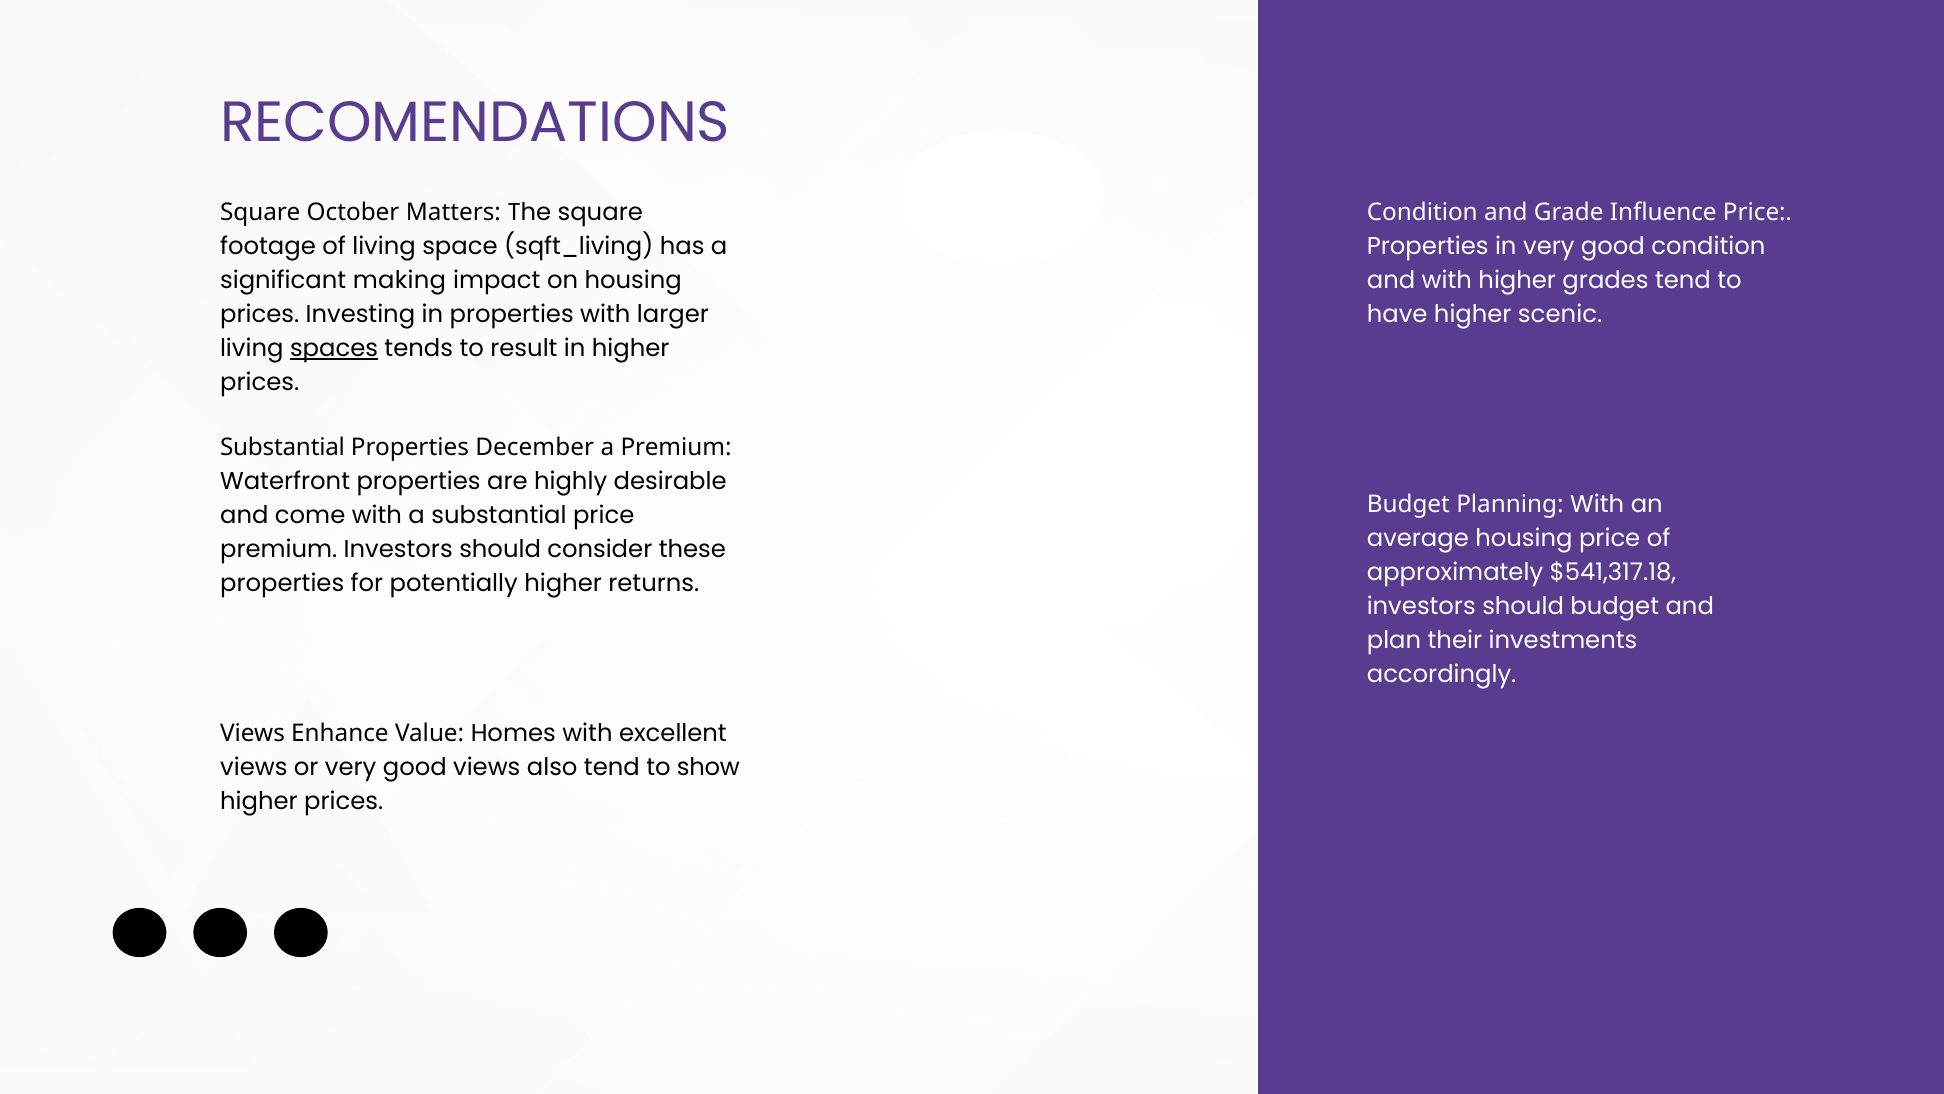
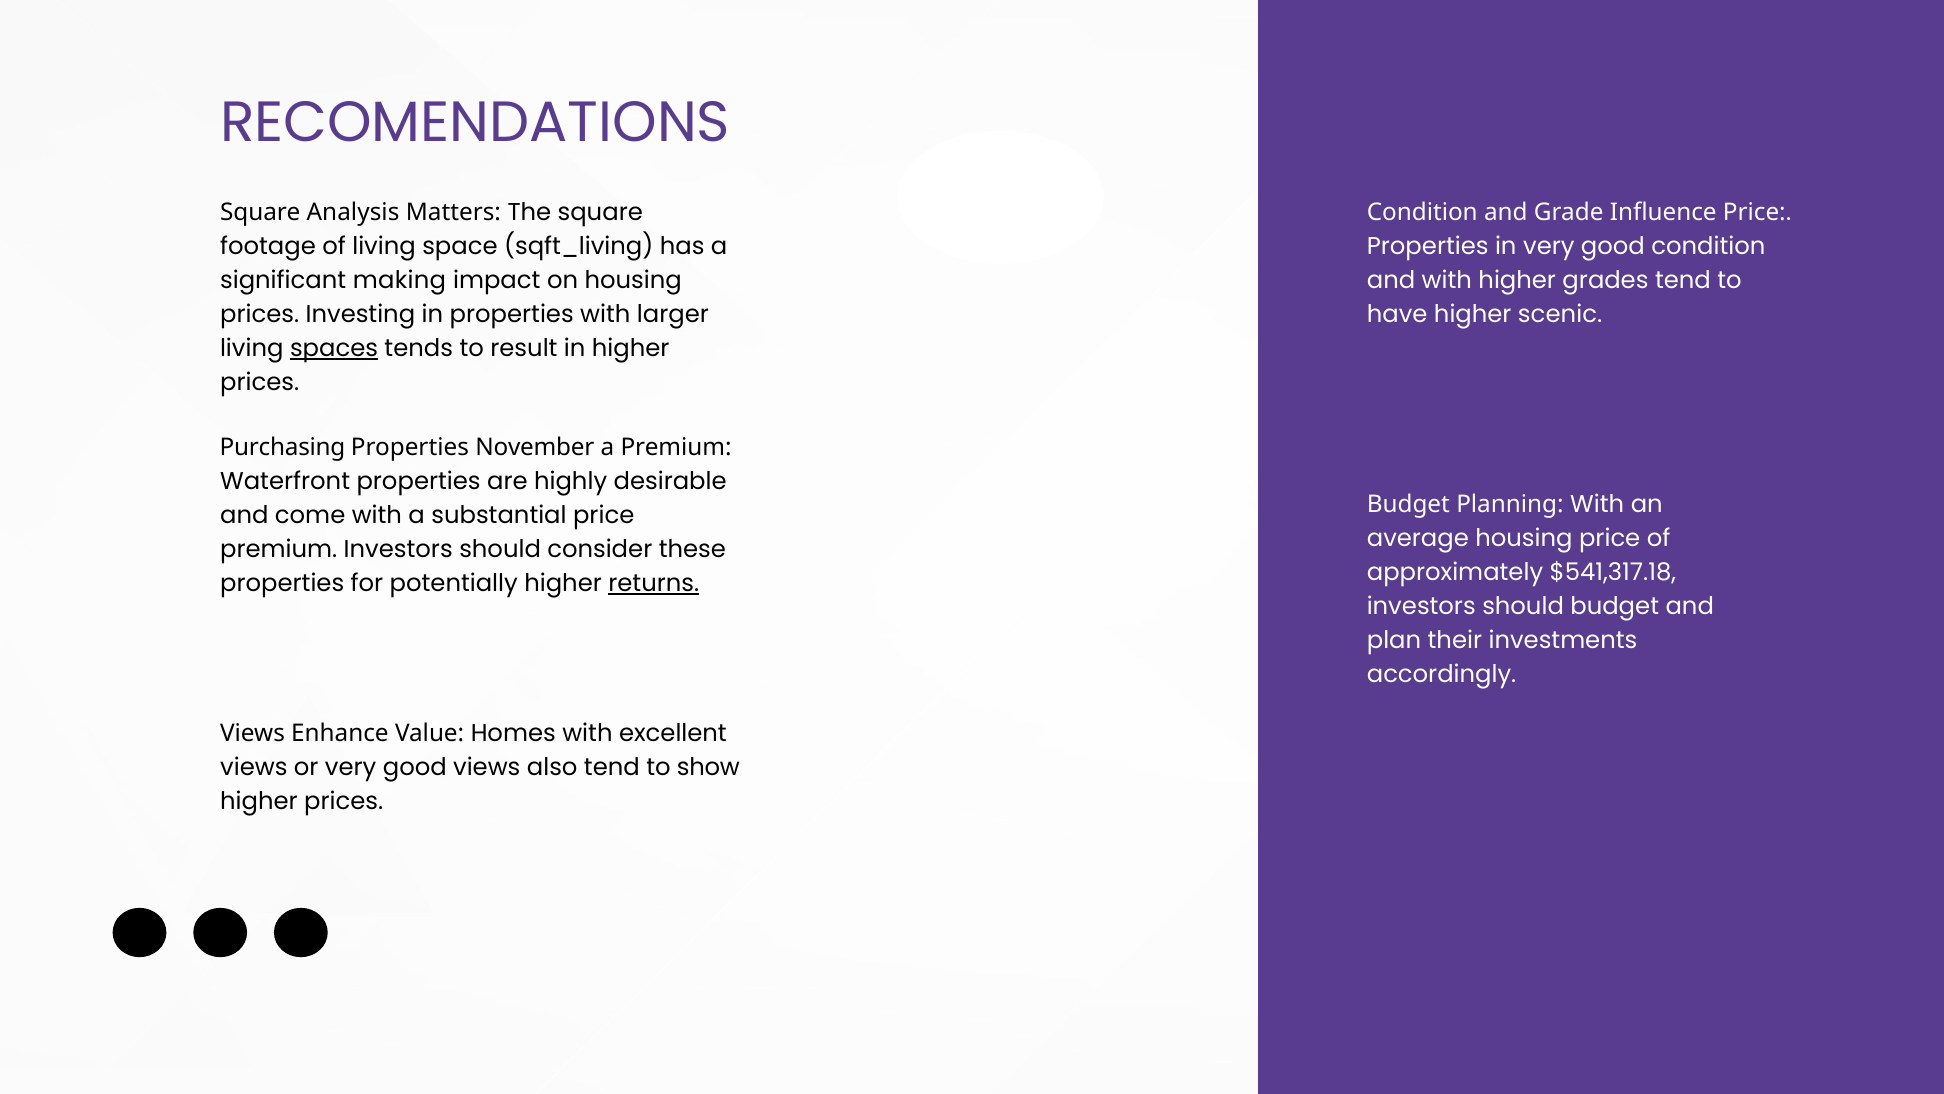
October: October -> Analysis
Substantial at (283, 447): Substantial -> Purchasing
December: December -> November
returns underline: none -> present
